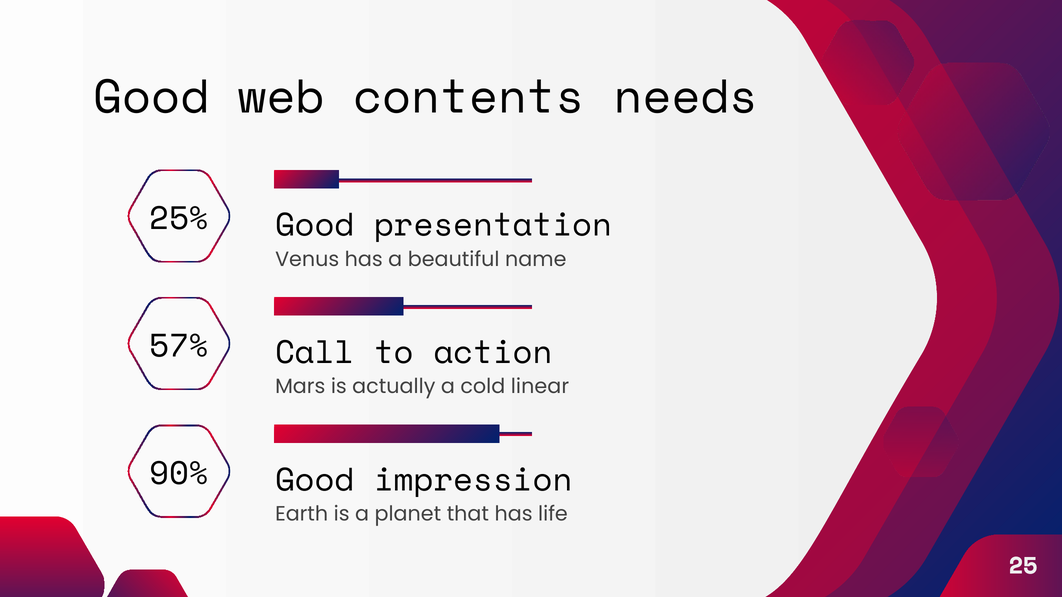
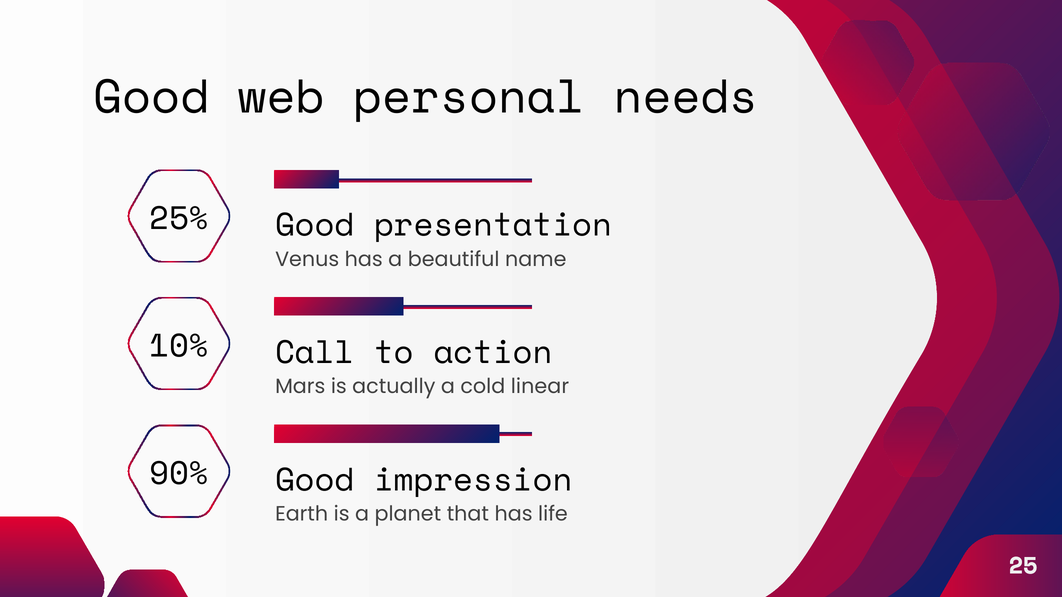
contents: contents -> personal
57%: 57% -> 10%
